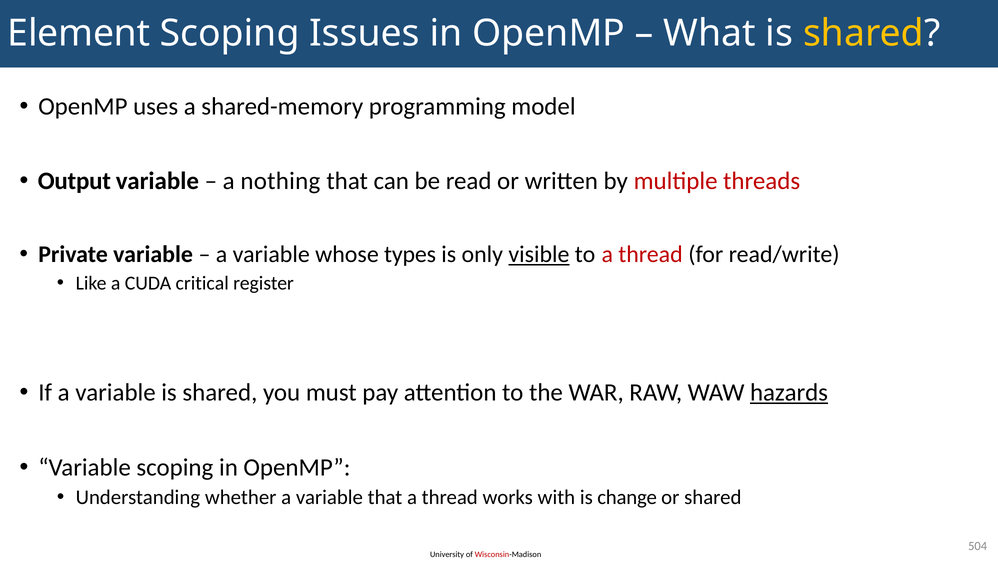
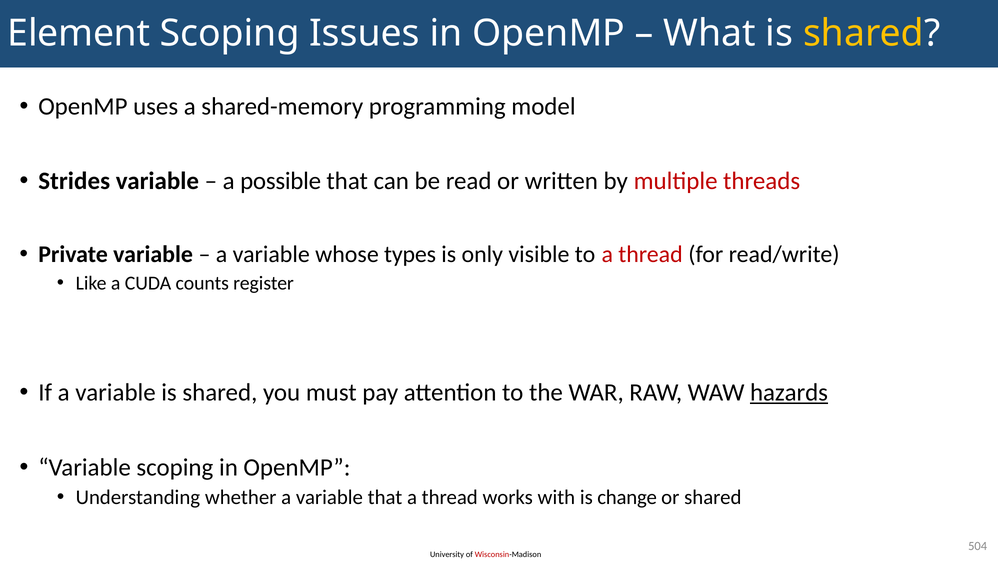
Output: Output -> Strides
nothing: nothing -> possible
visible underline: present -> none
critical: critical -> counts
